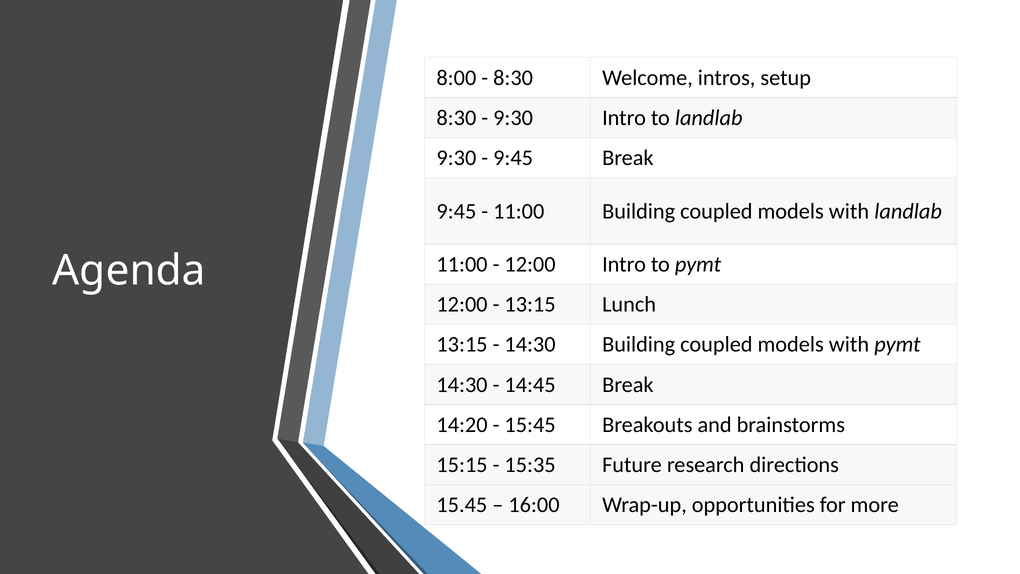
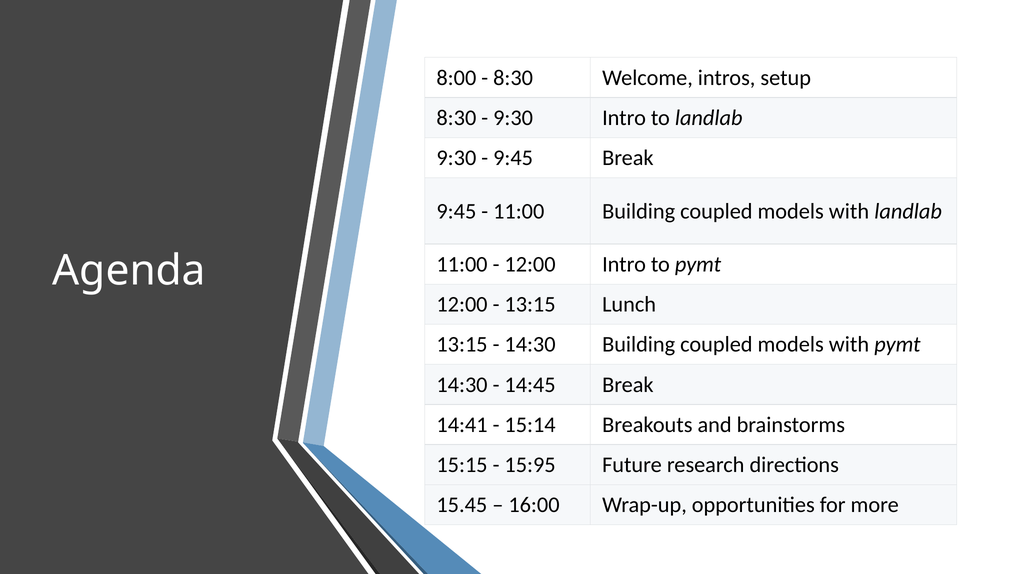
14:20: 14:20 -> 14:41
15:45: 15:45 -> 15:14
15:35: 15:35 -> 15:95
